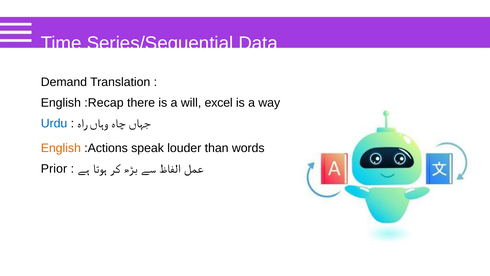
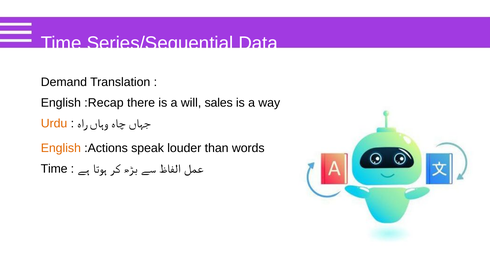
excel: excel -> sales
Urdu colour: blue -> orange
Prior at (54, 169): Prior -> Time
